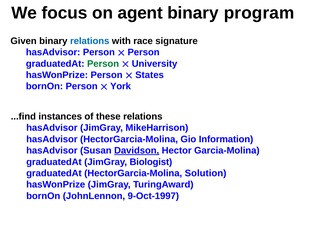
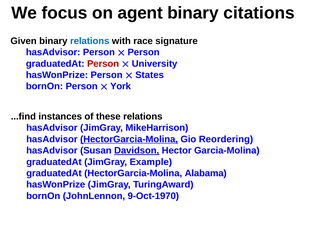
program: program -> citations
Person at (103, 64) colour: green -> red
HectorGarcia-Molina at (129, 139) underline: none -> present
Information: Information -> Reordering
Biologist: Biologist -> Example
Solution: Solution -> Alabama
9-Oct-1997: 9-Oct-1997 -> 9-Oct-1970
